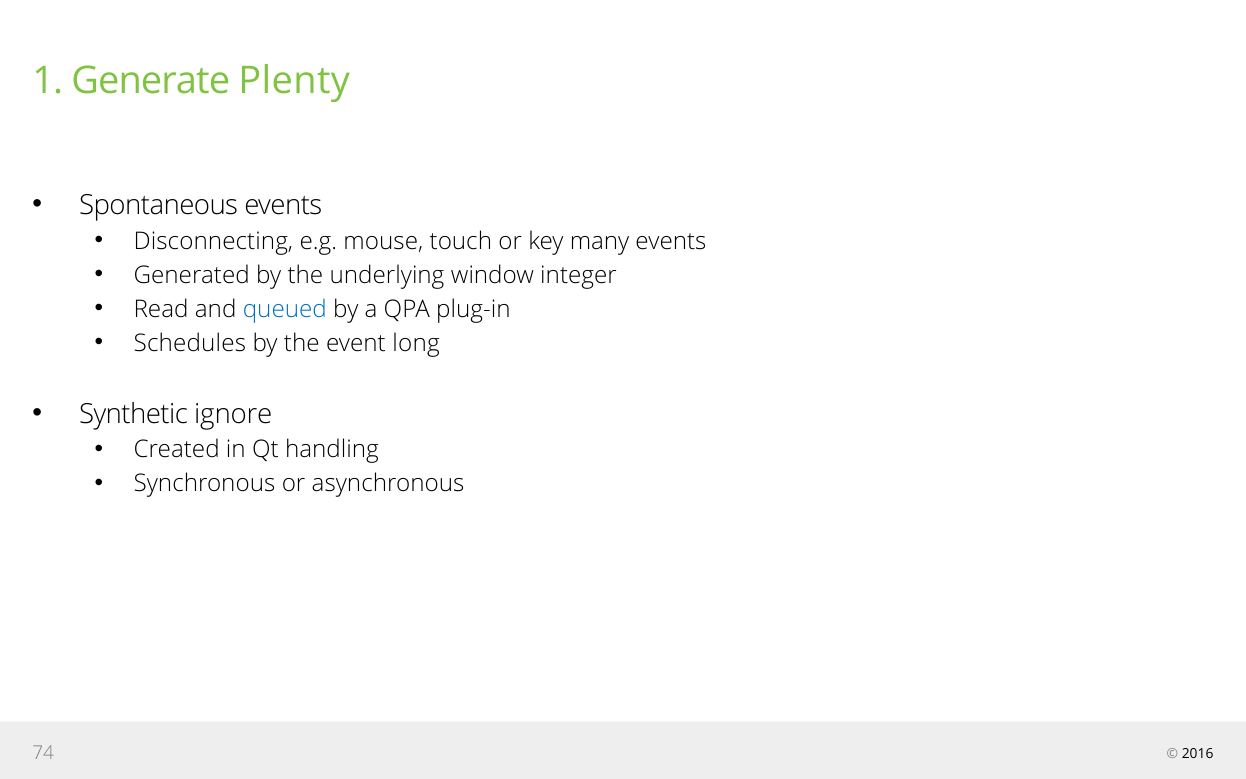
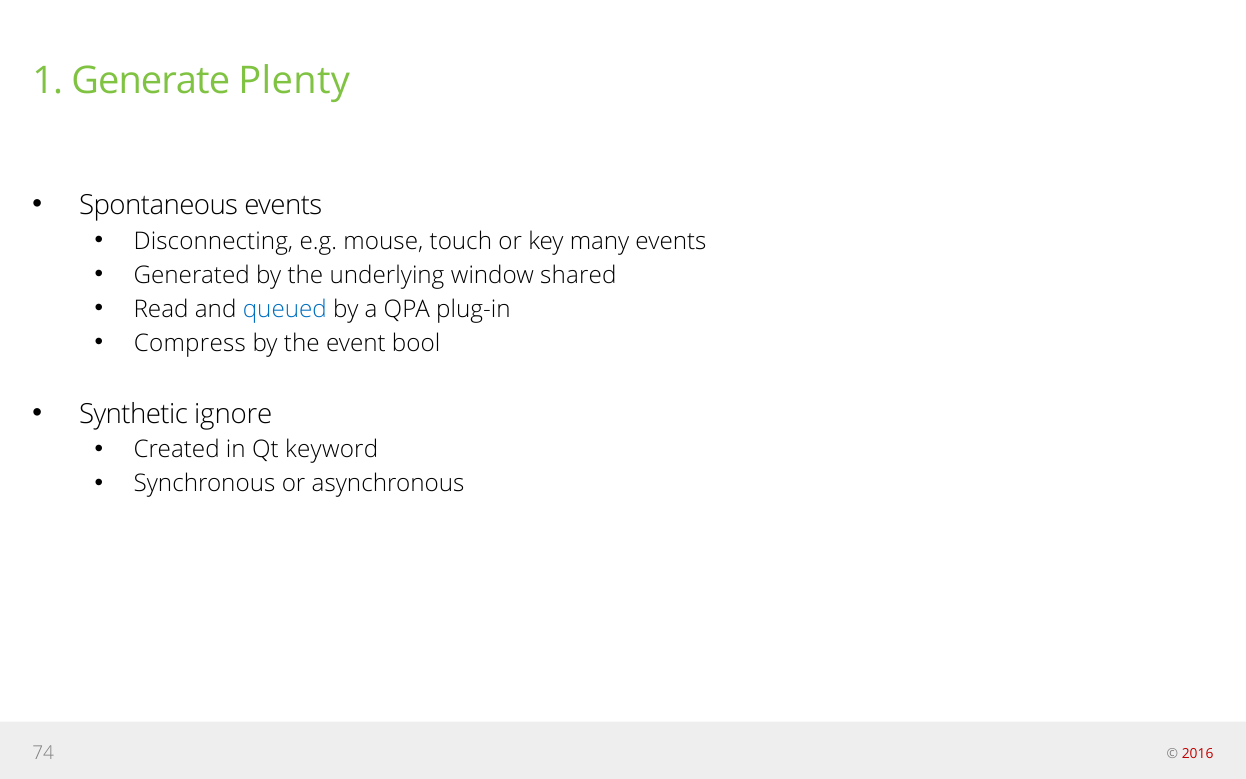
integer: integer -> shared
Schedules: Schedules -> Compress
long: long -> bool
handling: handling -> keyword
2016 colour: black -> red
